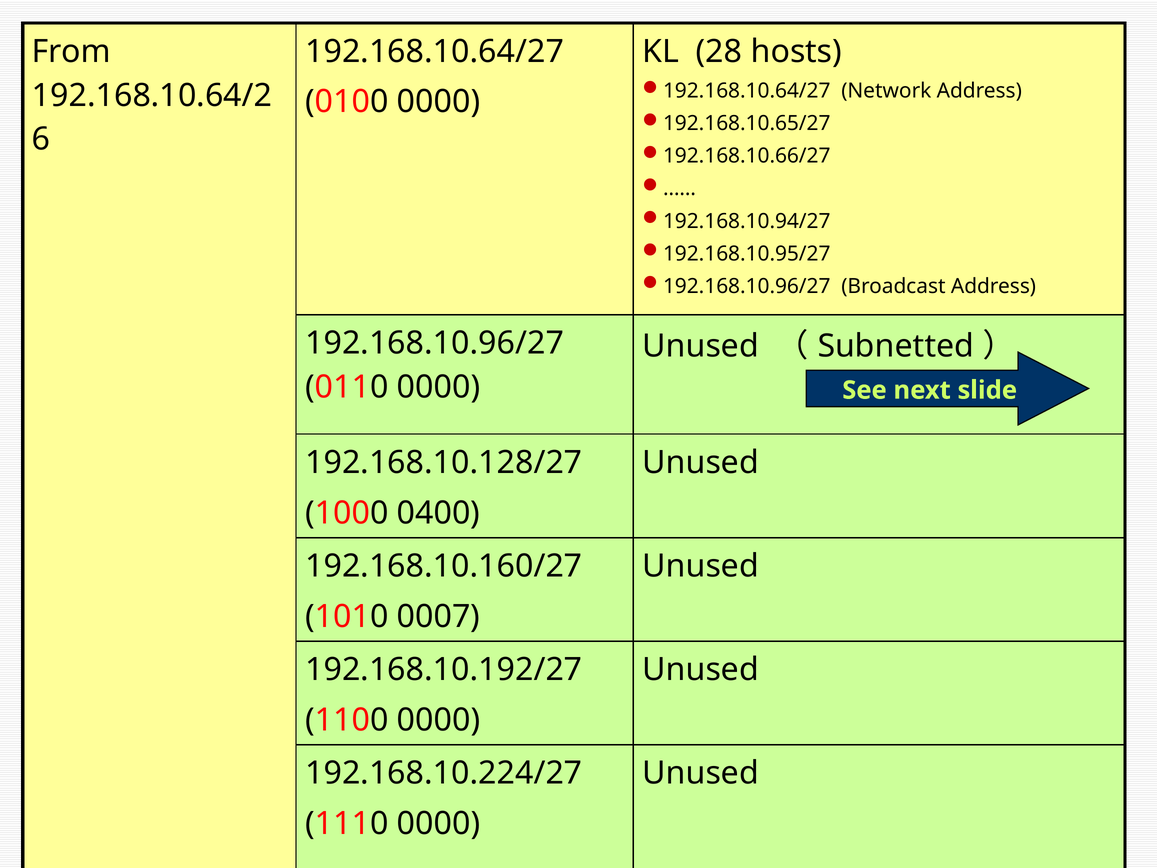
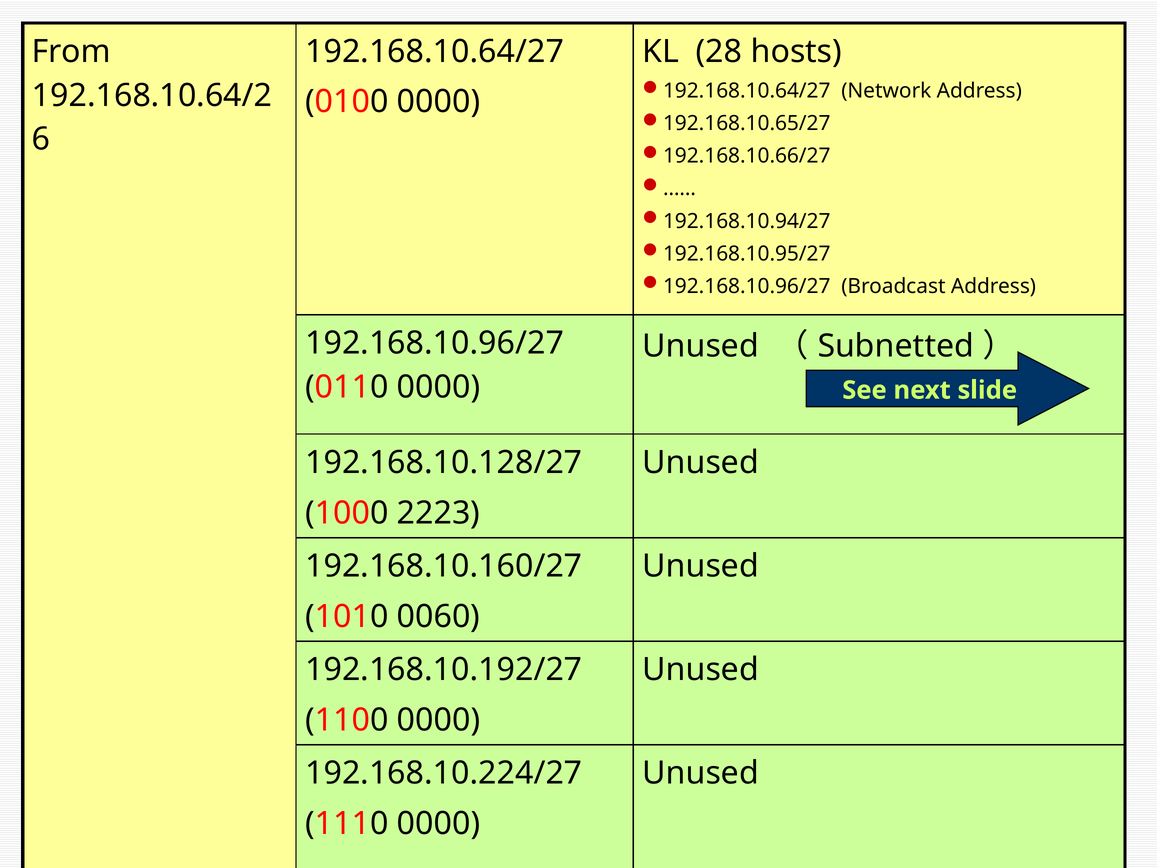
0400: 0400 -> 2223
0007: 0007 -> 0060
